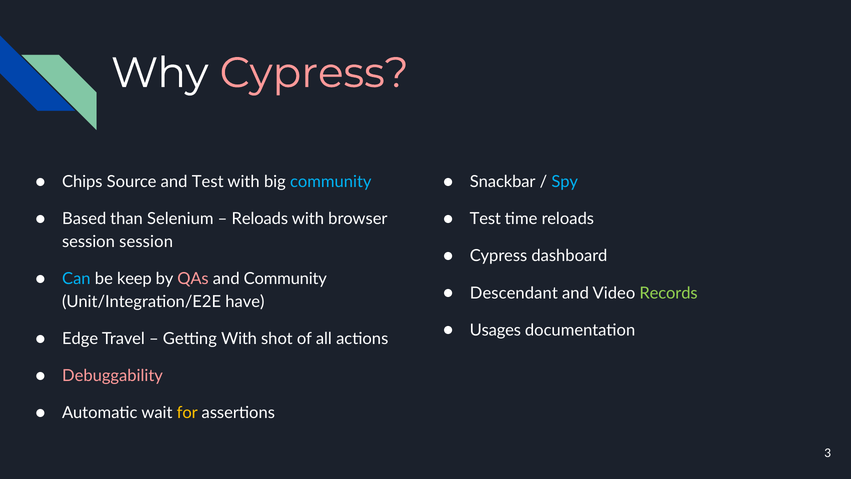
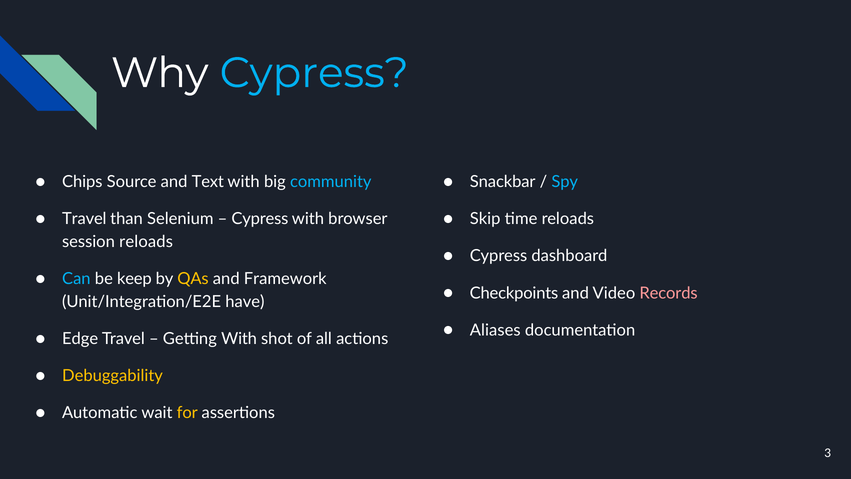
Cypress at (314, 73) colour: pink -> light blue
and Test: Test -> Text
Based at (84, 219): Based -> Travel
Reloads at (260, 219): Reloads -> Cypress
Test at (485, 219): Test -> Skip
session session: session -> reloads
QAs colour: pink -> yellow
and Community: Community -> Framework
Descendant: Descendant -> Checkpoints
Records colour: light green -> pink
Usages: Usages -> Aliases
Debuggability colour: pink -> yellow
